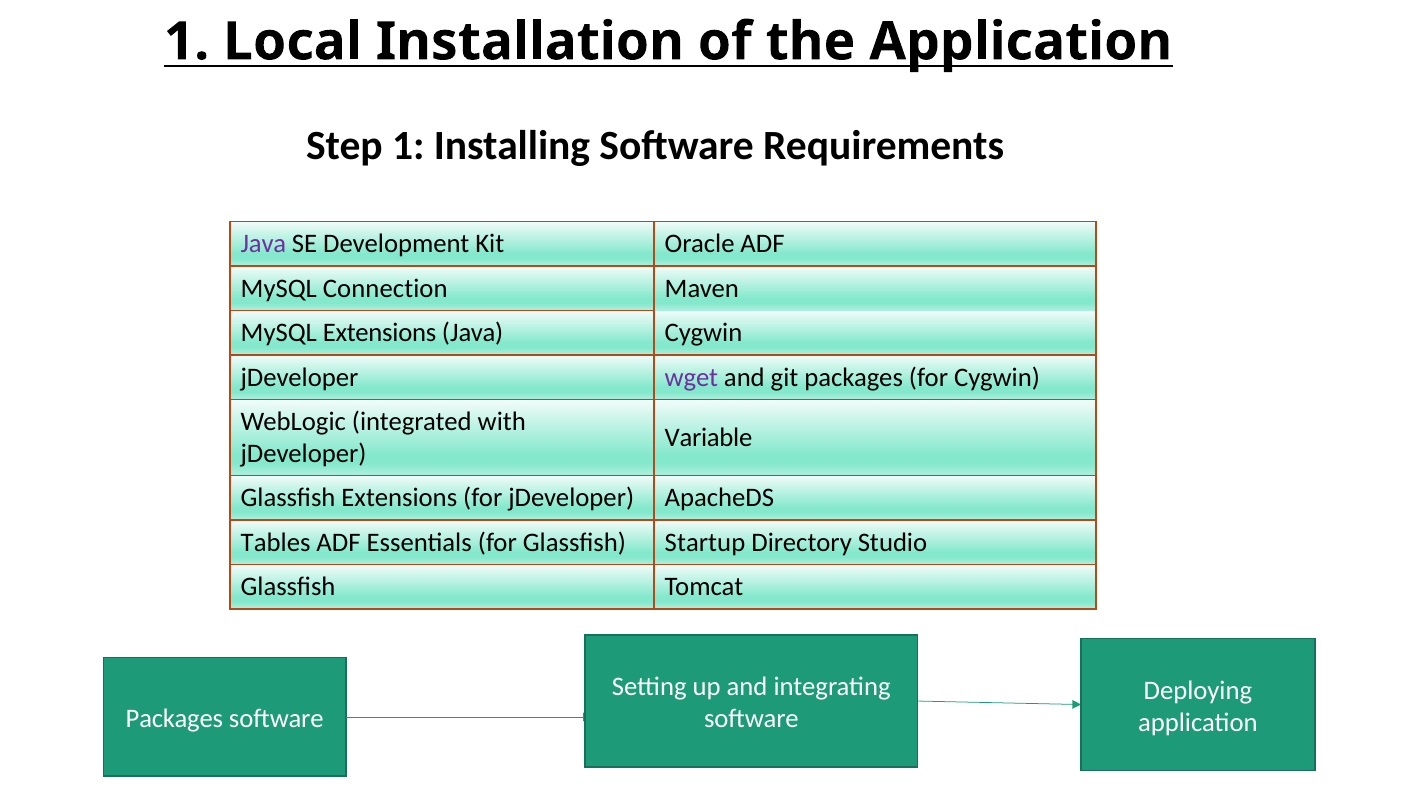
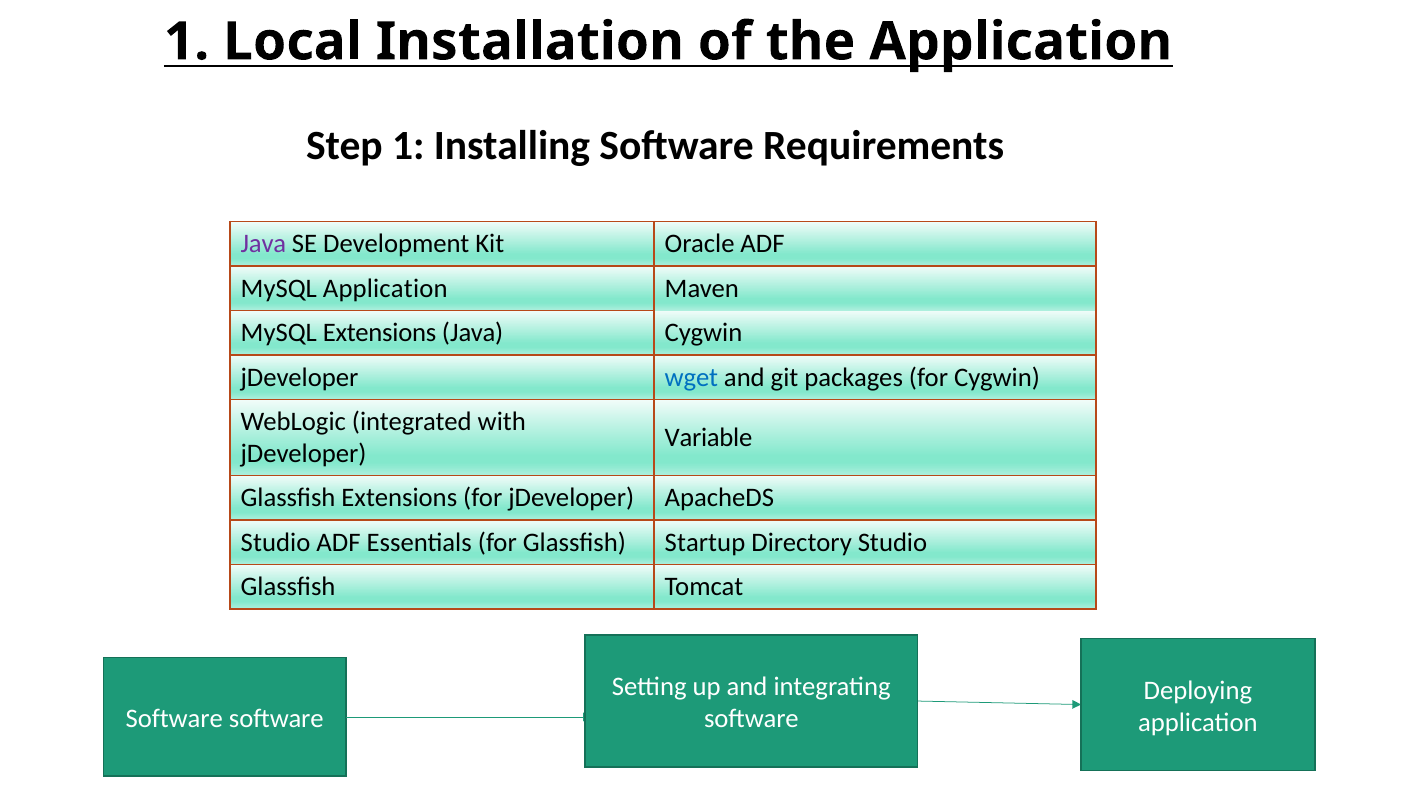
MySQL Connection: Connection -> Application
wget colour: purple -> blue
Tables at (276, 543): Tables -> Studio
Packages at (174, 719): Packages -> Software
